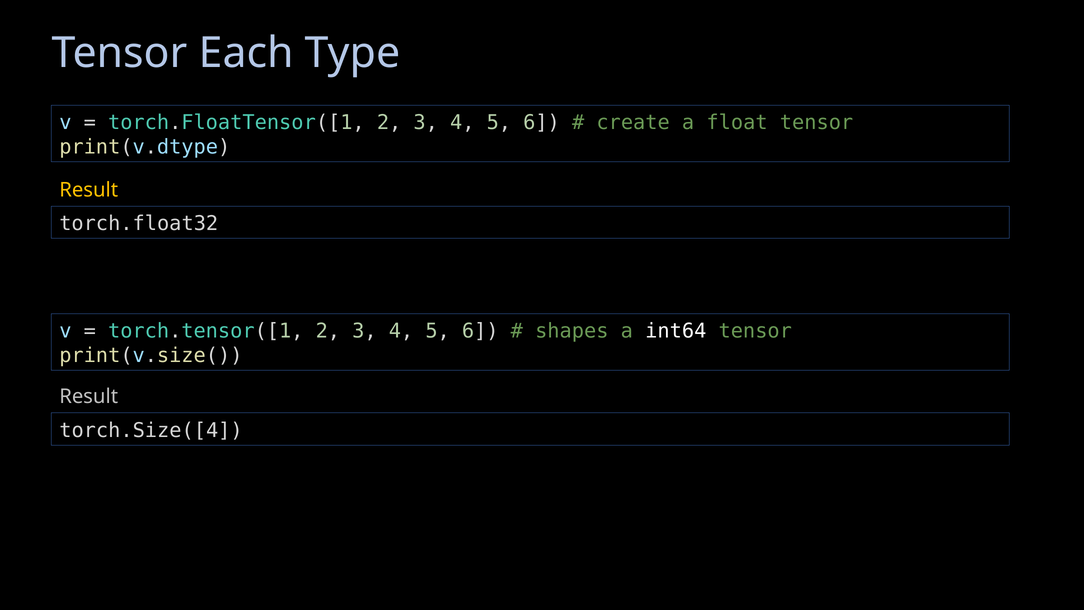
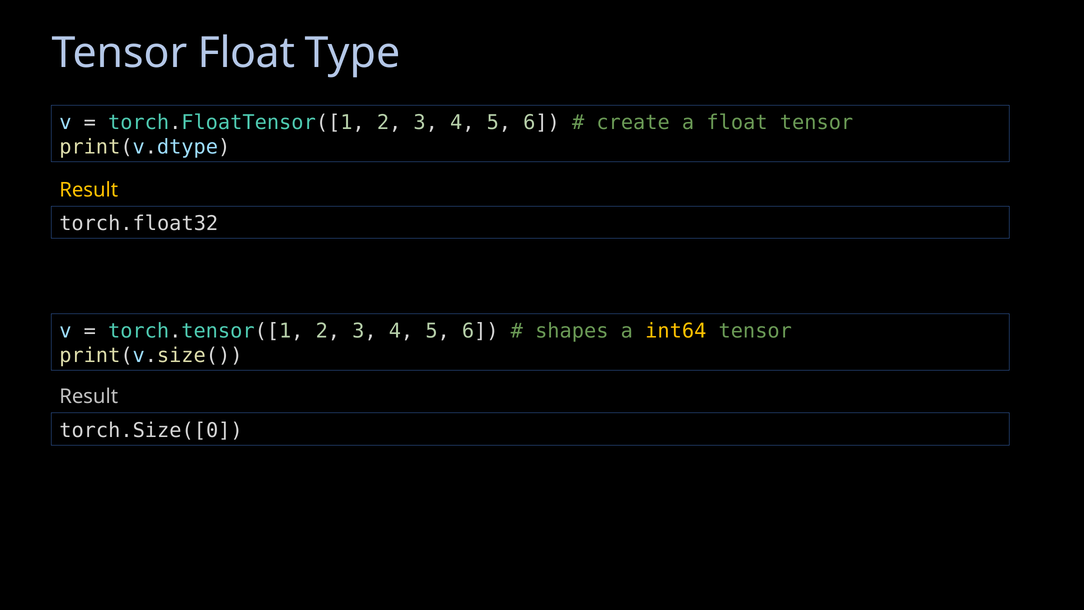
Tensor Each: Each -> Float
int64 colour: white -> yellow
torch.Size([4: torch.Size([4 -> torch.Size([0
